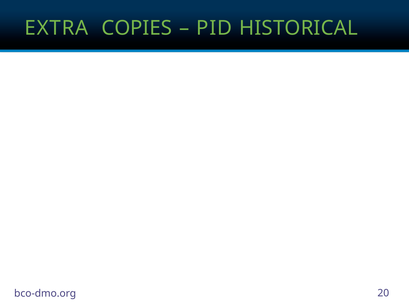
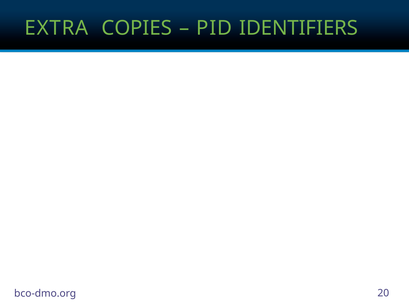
HISTORICAL: HISTORICAL -> IDENTIFIERS
